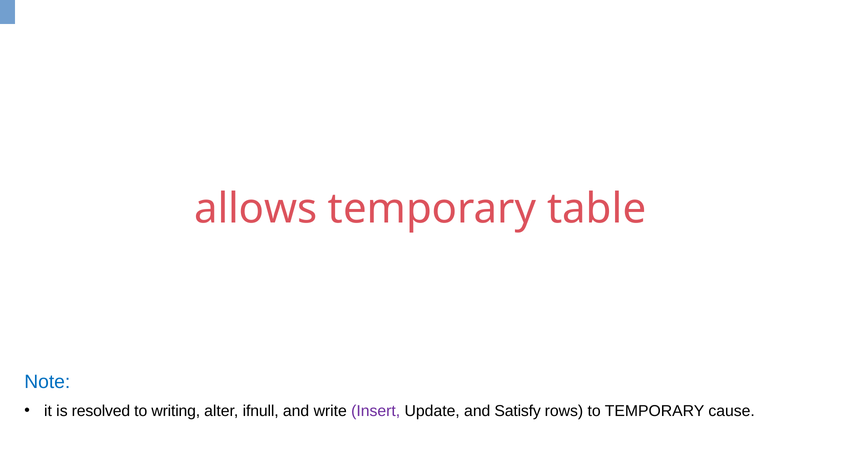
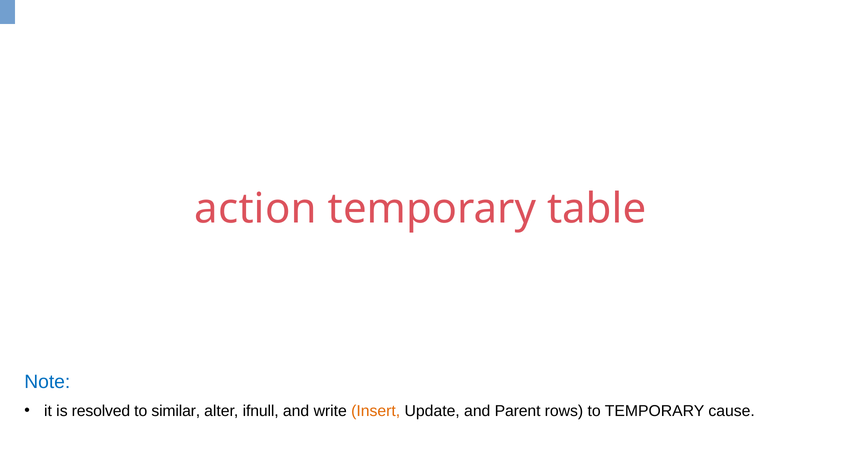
allows: allows -> action
writing: writing -> similar
Insert colour: purple -> orange
Satisfy: Satisfy -> Parent
